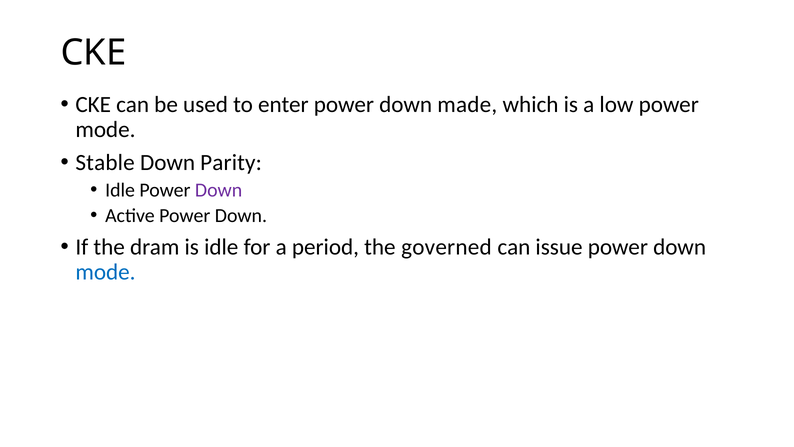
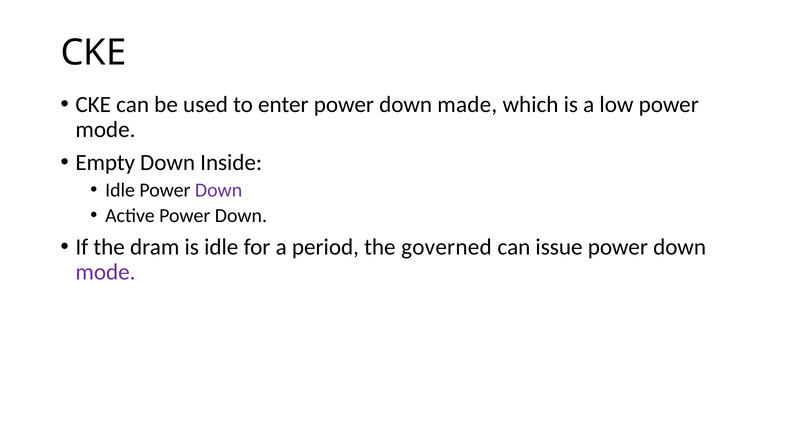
Stable: Stable -> Empty
Parity: Parity -> Inside
mode at (105, 272) colour: blue -> purple
